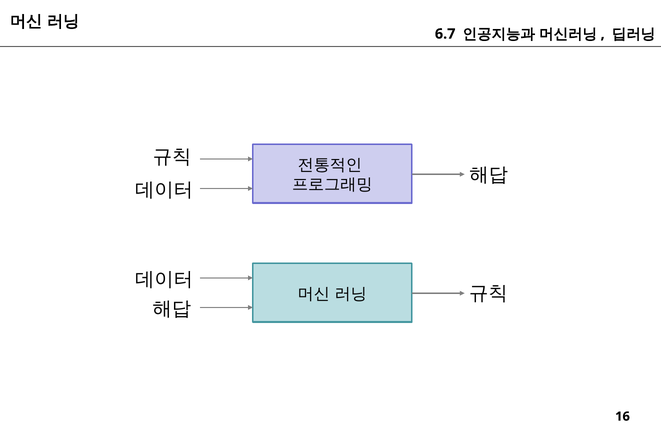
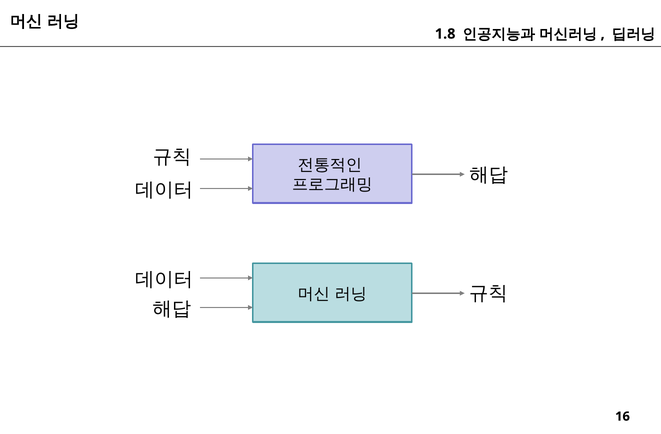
6.7: 6.7 -> 1.8
